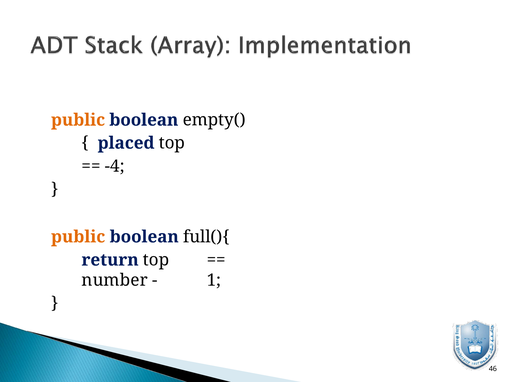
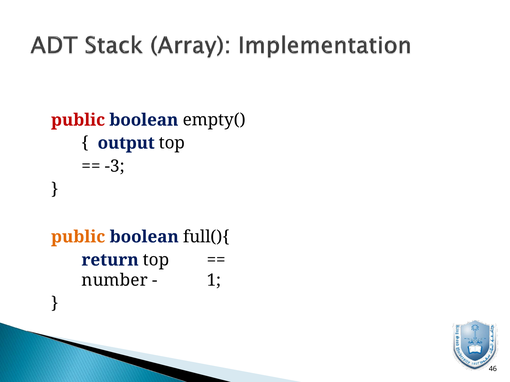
public at (78, 120) colour: orange -> red
placed: placed -> output
-4: -4 -> -3
